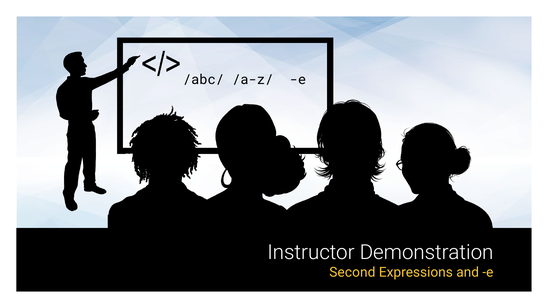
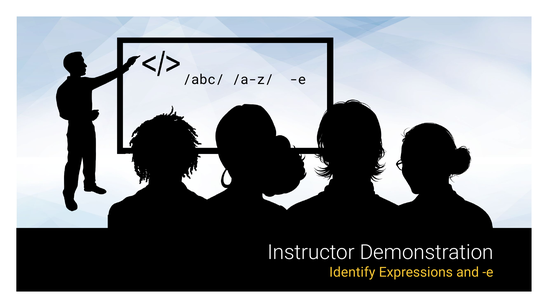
Second: Second -> Identify
